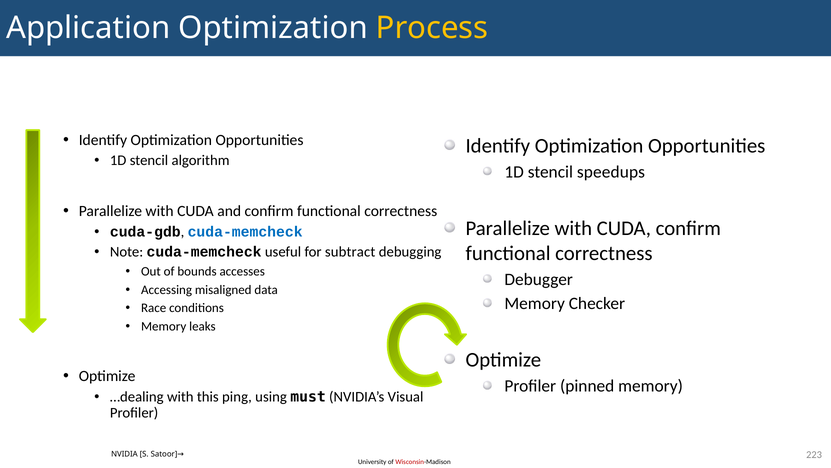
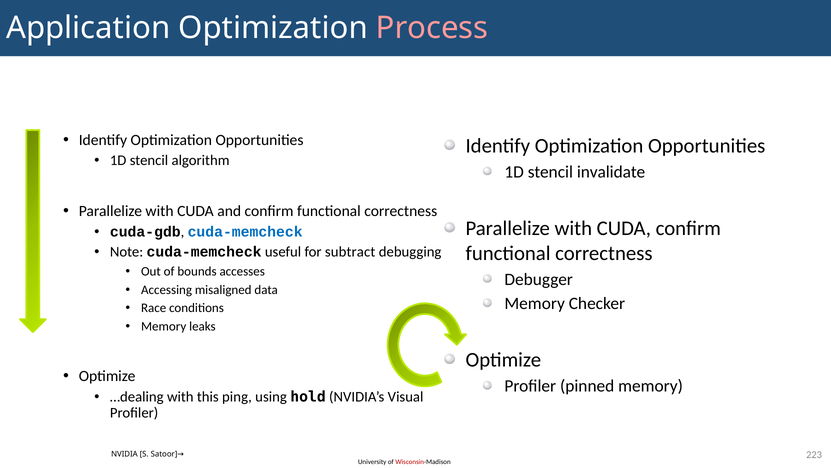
Process colour: yellow -> pink
speedups: speedups -> invalidate
must: must -> hold
